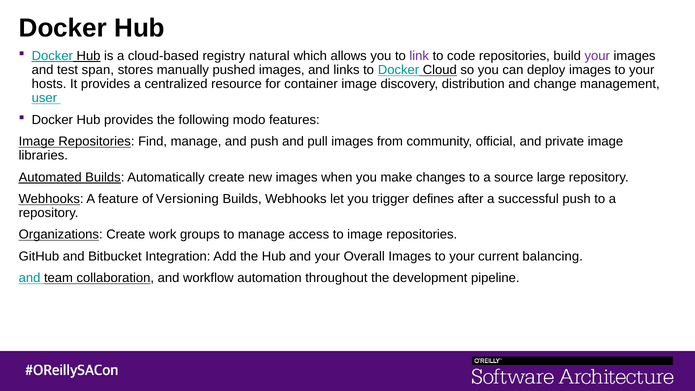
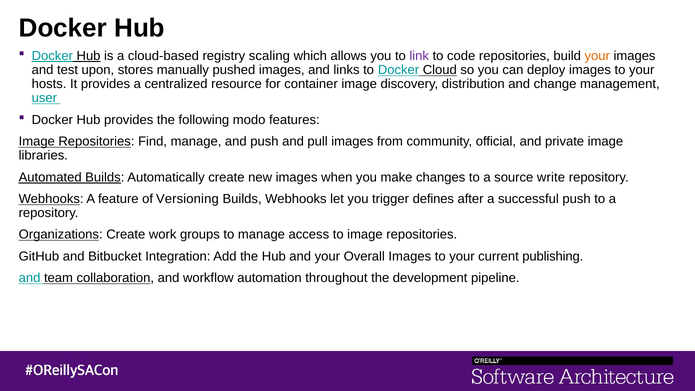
natural: natural -> scaling
your at (597, 56) colour: purple -> orange
span: span -> upon
large: large -> write
balancing: balancing -> publishing
